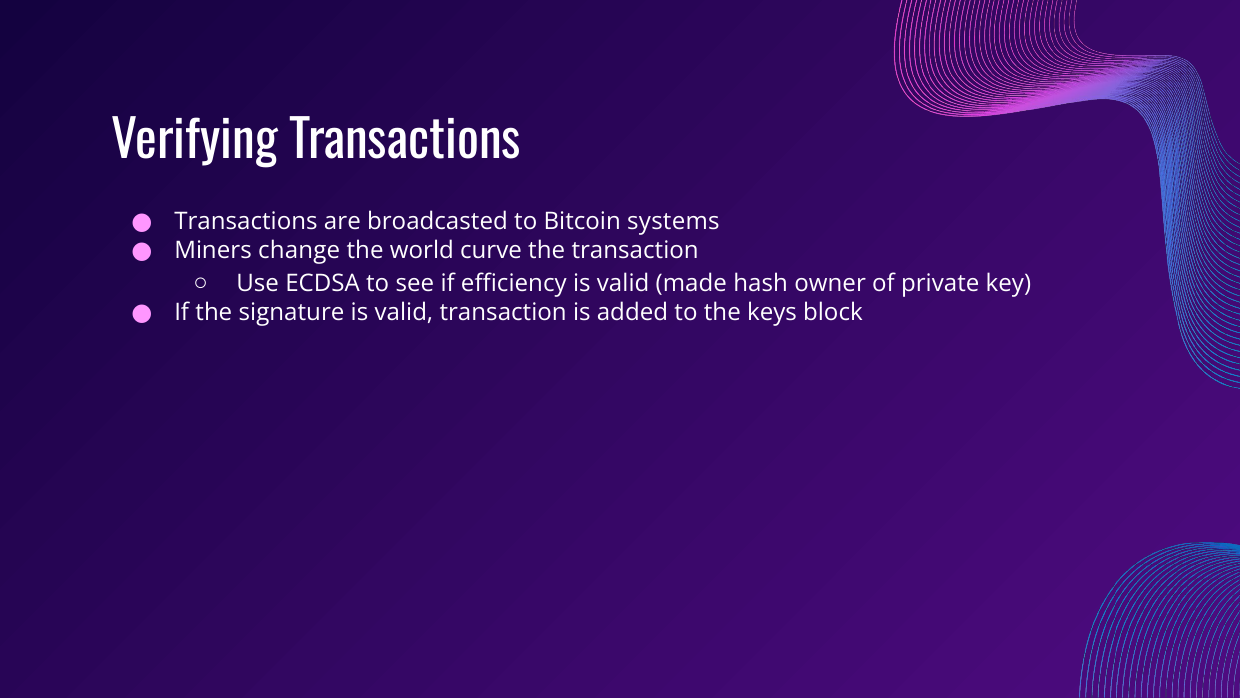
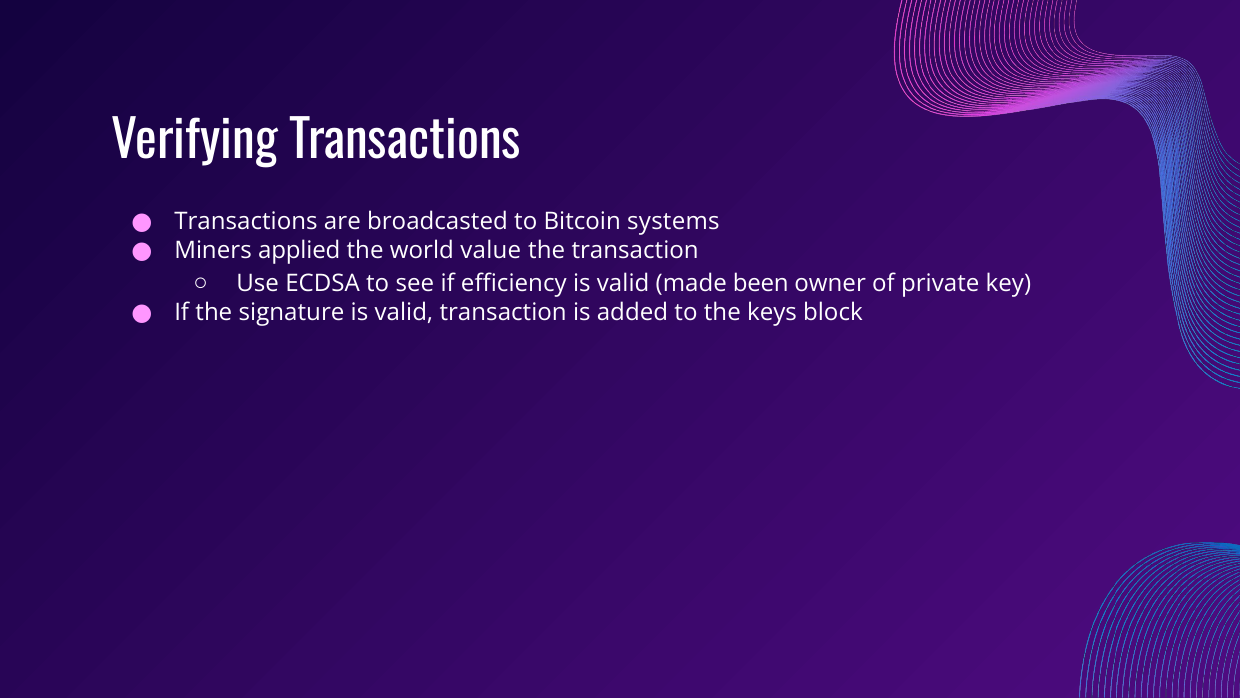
change: change -> applied
curve: curve -> value
hash: hash -> been
